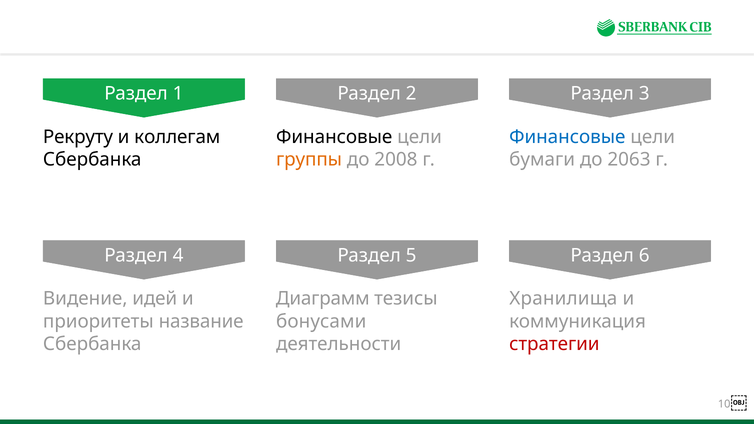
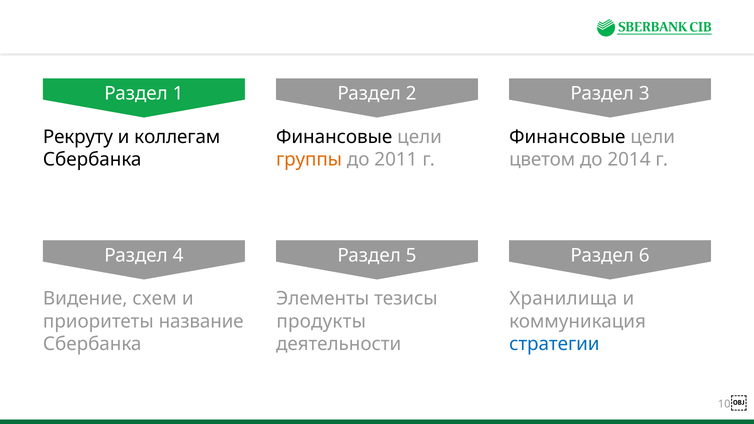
Финансовые at (567, 137) colour: blue -> black
2008: 2008 -> 2011
бумаги: бумаги -> цветом
2063: 2063 -> 2014
идей: идей -> схем
Диаграмм: Диаграмм -> Элементы
бонусами: бонусами -> продукты
стратегии colour: red -> blue
